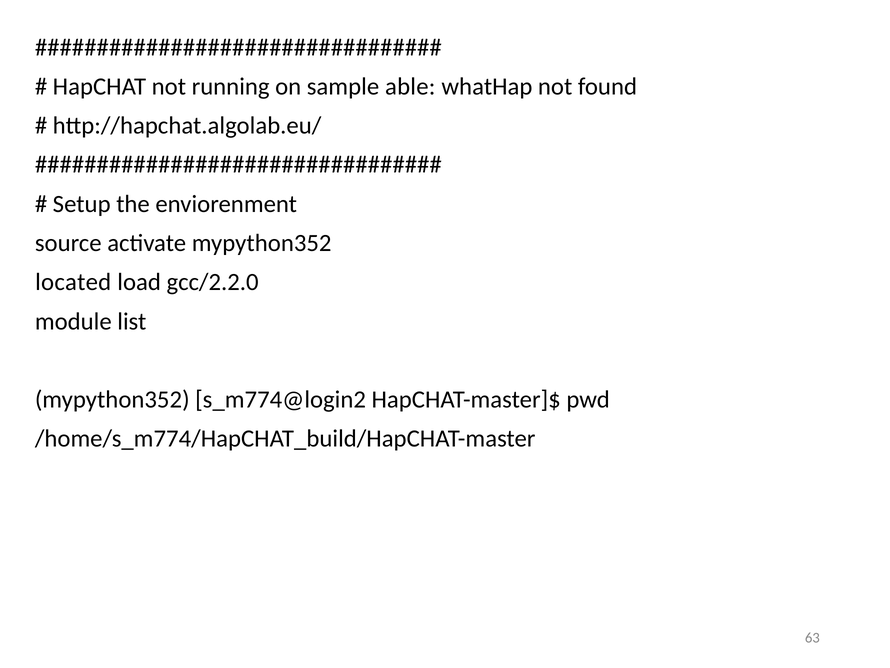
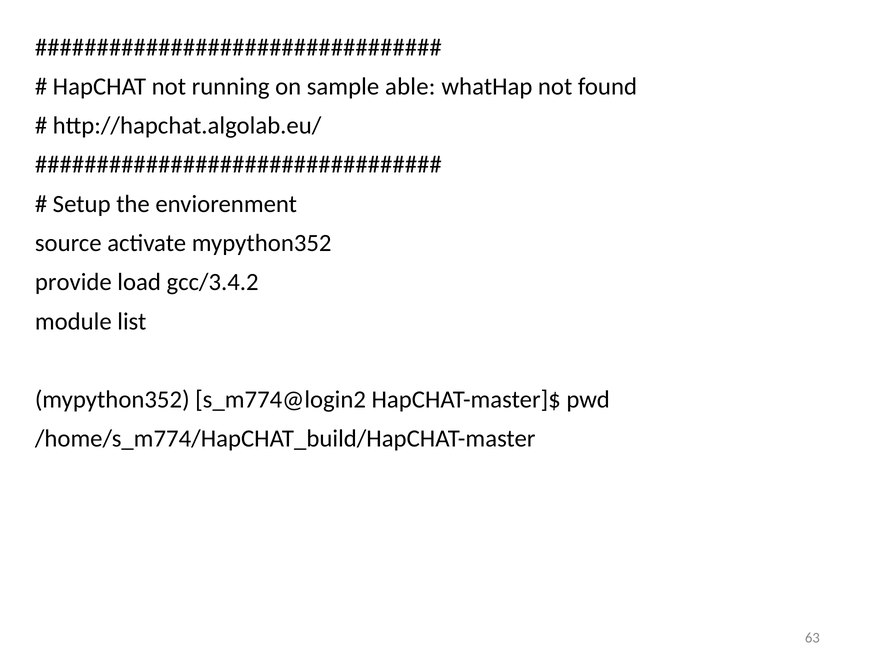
located: located -> provide
gcc/2.2.0: gcc/2.2.0 -> gcc/3.4.2
